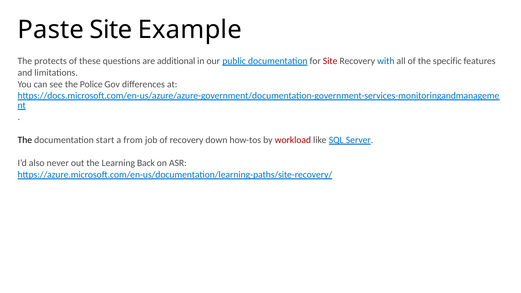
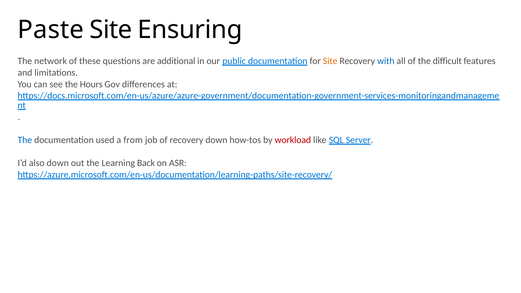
Example: Example -> Ensuring
protects: protects -> network
Site at (330, 61) colour: red -> orange
specific: specific -> difficult
Police: Police -> Hours
The at (25, 140) colour: black -> blue
start: start -> used
also never: never -> down
